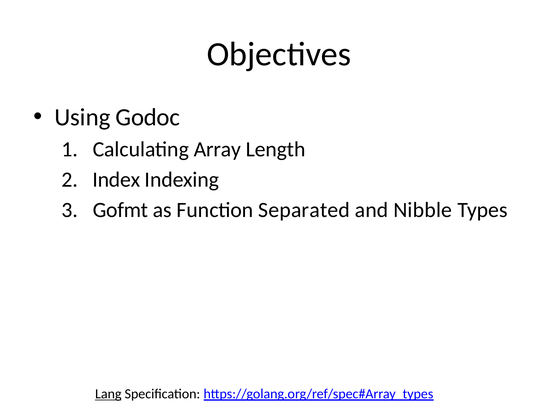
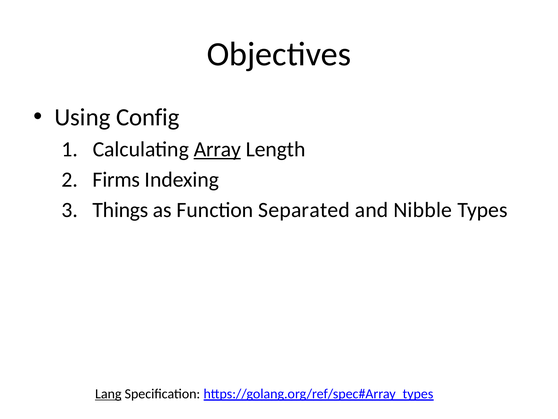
Godoc: Godoc -> Config
Array underline: none -> present
Index: Index -> Firms
Gofmt: Gofmt -> Things
